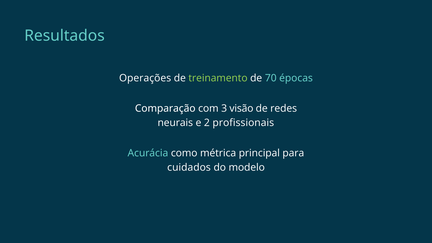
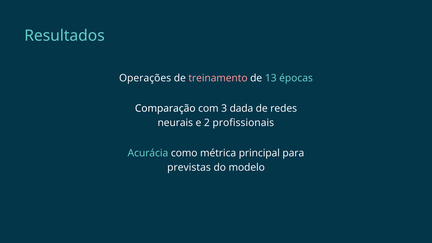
treinamento colour: light green -> pink
70: 70 -> 13
visão: visão -> dada
cuidados: cuidados -> previstas
